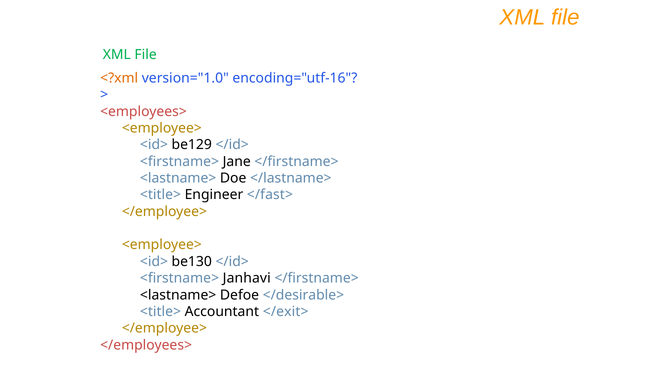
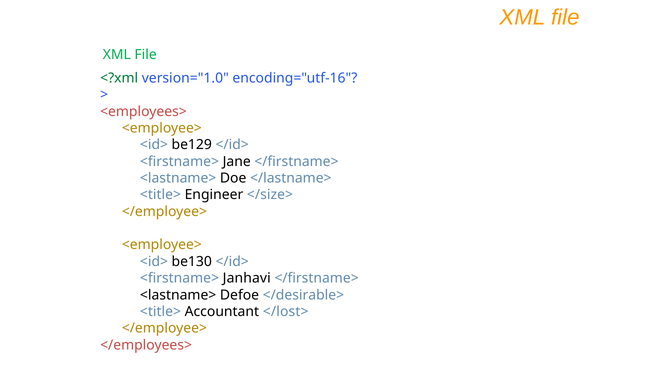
<?xml colour: orange -> green
</fast>: </fast> -> </size>
</exit>: </exit> -> </lost>
